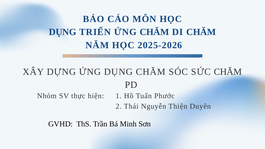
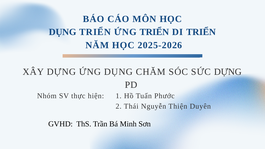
ỨNG CHĂM: CHĂM -> TRIỂN
DI CHĂM: CHĂM -> TRIỂN
SỨC CHĂM: CHĂM -> DỰNG
